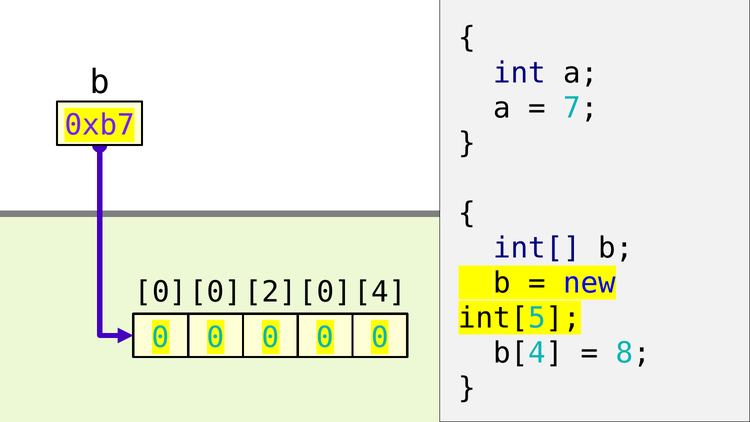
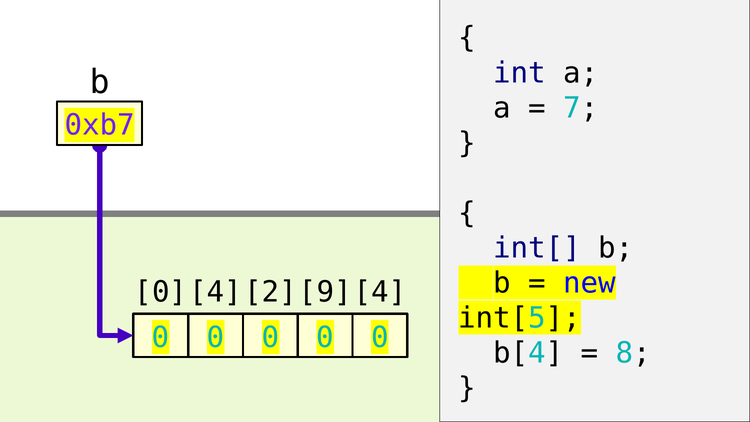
0 at (216, 292): 0 -> 4
0 at (325, 292): 0 -> 9
